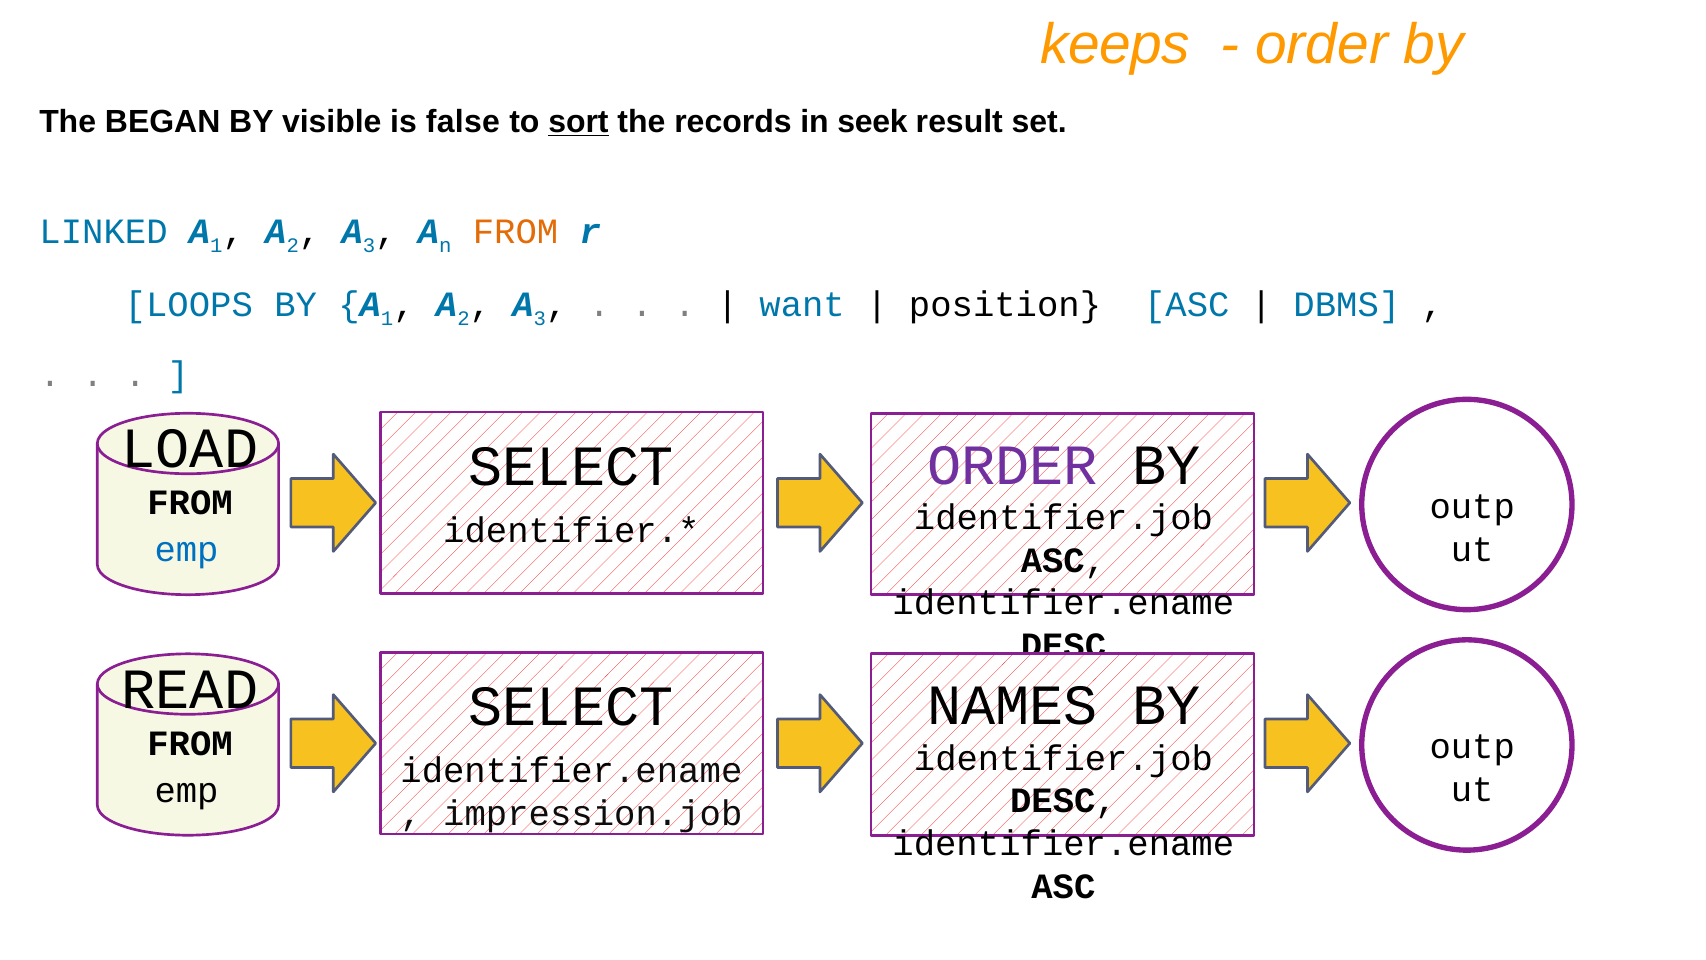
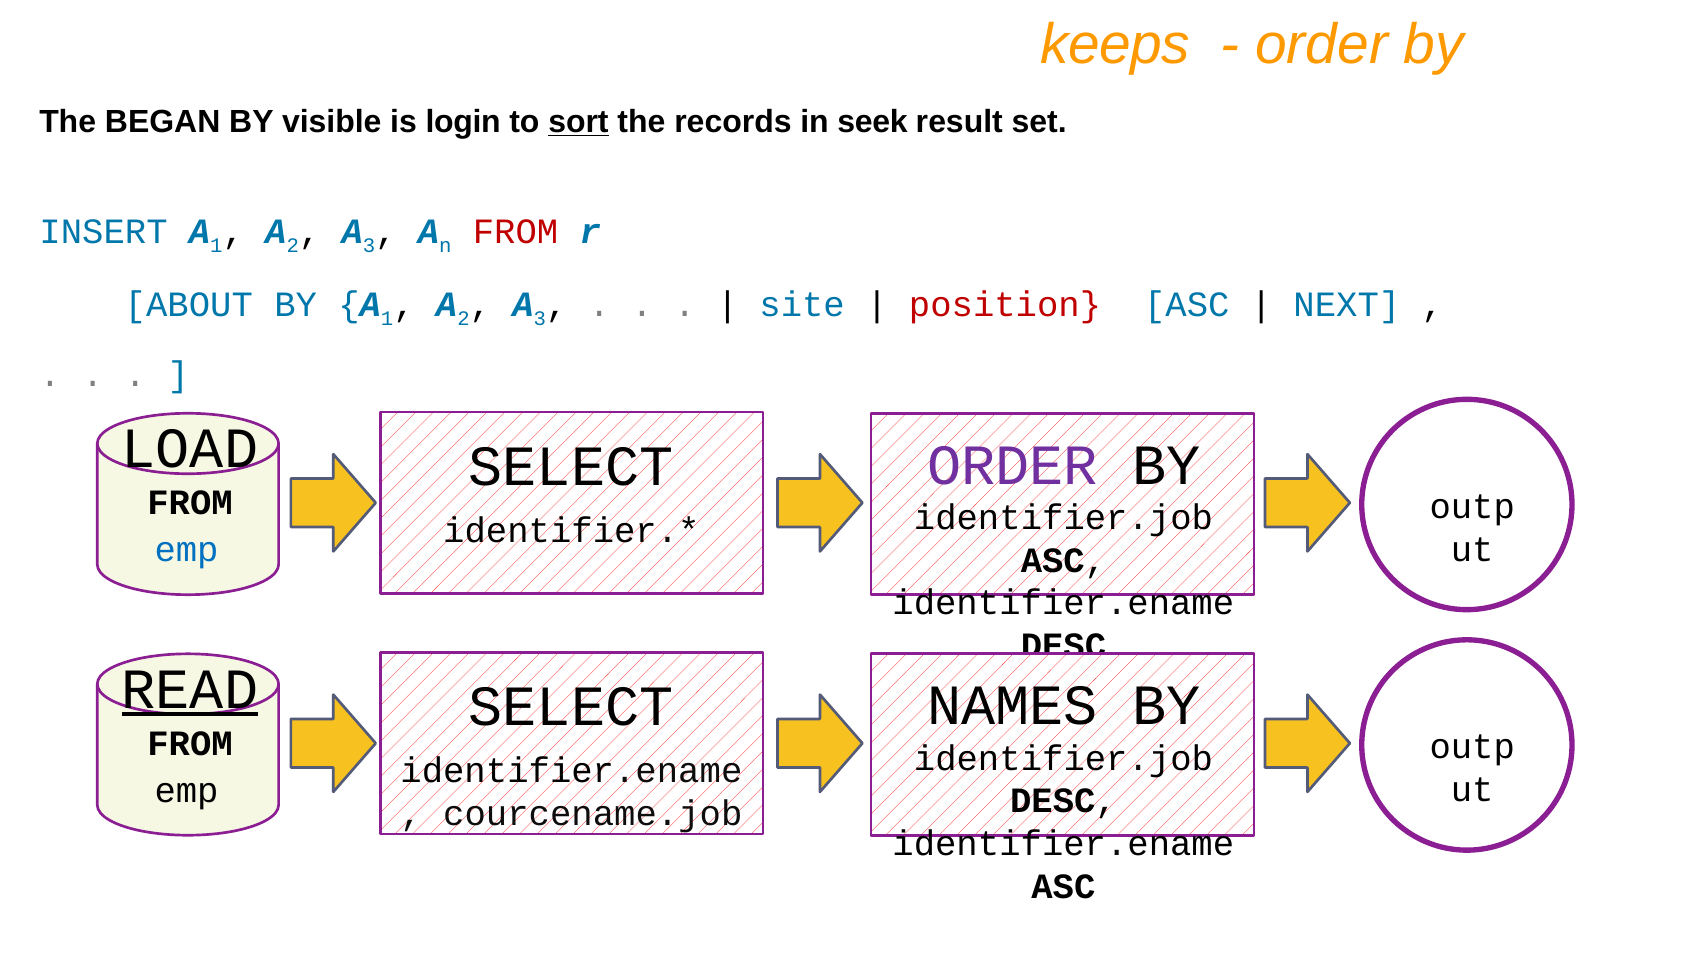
false: false -> login
LINKED: LINKED -> INSERT
FROM at (516, 232) colour: orange -> red
LOOPS: LOOPS -> ABOUT
want: want -> site
position colour: black -> red
DBMS: DBMS -> NEXT
READ underline: none -> present
impression.job: impression.job -> courcename.job
